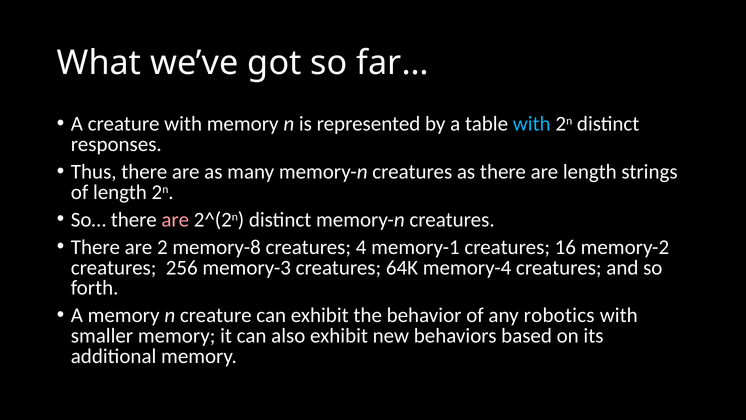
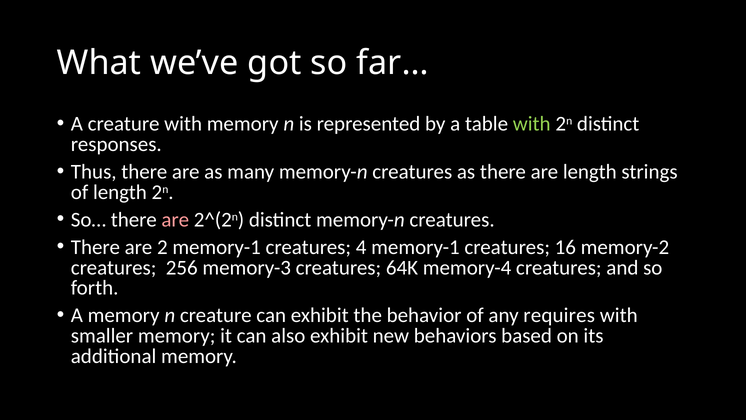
with at (532, 124) colour: light blue -> light green
2 memory-8: memory-8 -> memory-1
robotics: robotics -> requires
